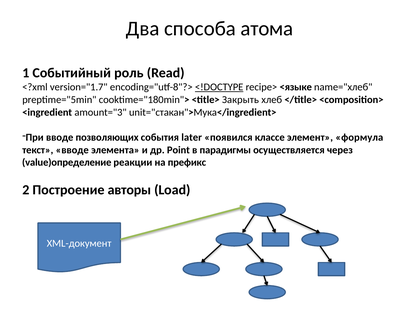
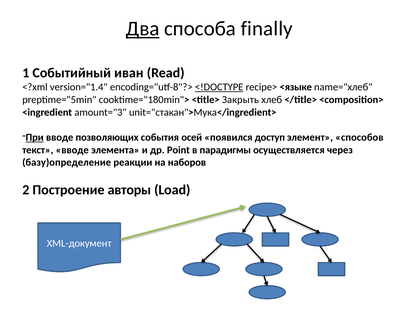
Два underline: none -> present
атома: атома -> finally
роль: роль -> иван
version="1.7: version="1.7 -> version="1.4
При underline: none -> present
later: later -> осей
классе: классе -> доступ
формула: формула -> способов
value)определение: value)определение -> базу)определение
префикс: префикс -> наборов
